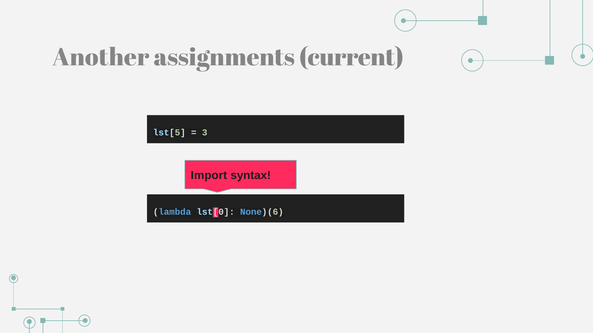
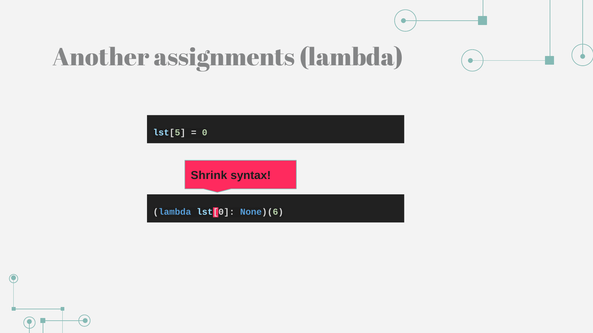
assignments current: current -> lambda
3: 3 -> 0
Import: Import -> Shrink
